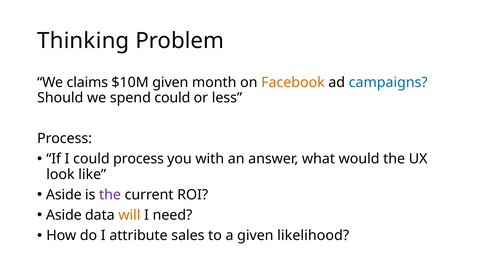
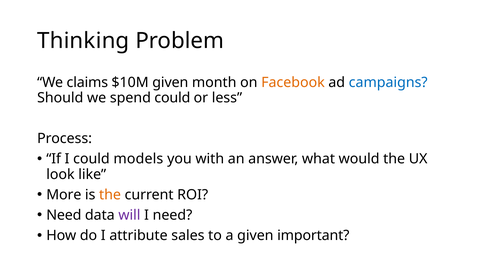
could process: process -> models
Aside at (64, 195): Aside -> More
the at (110, 195) colour: purple -> orange
Aside at (64, 215): Aside -> Need
will colour: orange -> purple
likelihood: likelihood -> important
